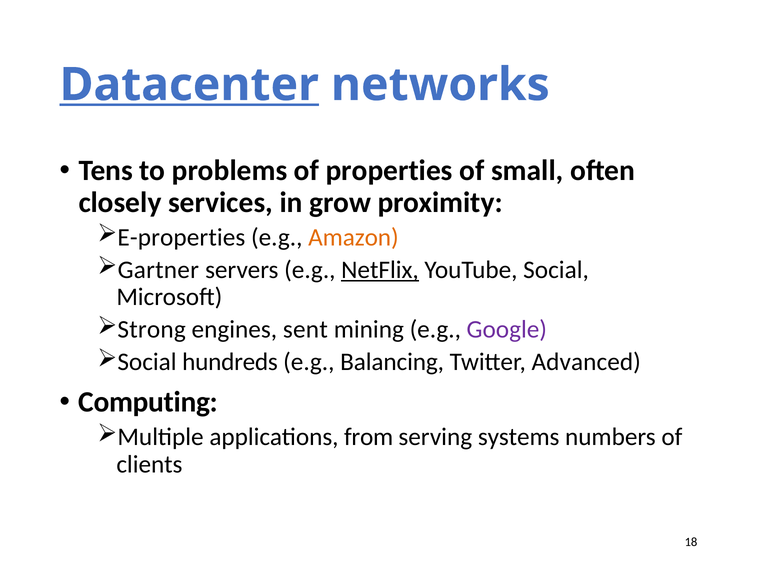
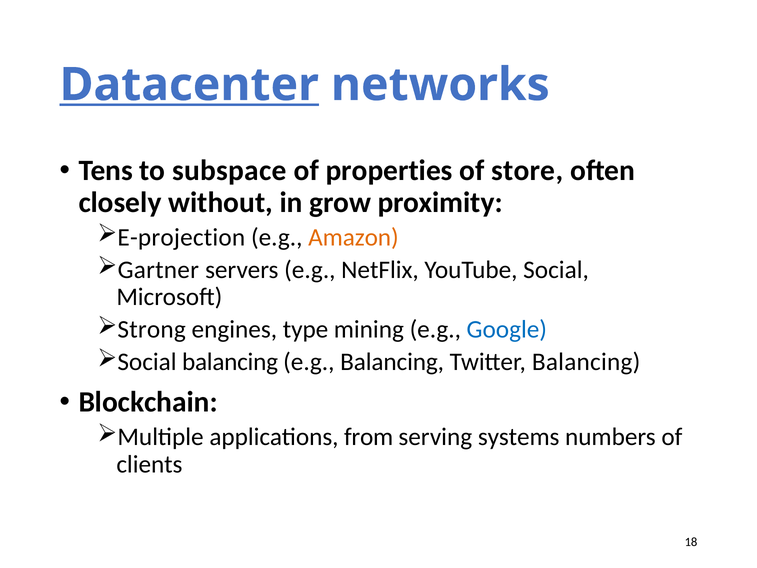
problems: problems -> subspace
small: small -> store
services: services -> without
E-properties: E-properties -> E-projection
NetFlix underline: present -> none
sent: sent -> type
Google colour: purple -> blue
Social hundreds: hundreds -> balancing
Twitter Advanced: Advanced -> Balancing
Computing: Computing -> Blockchain
